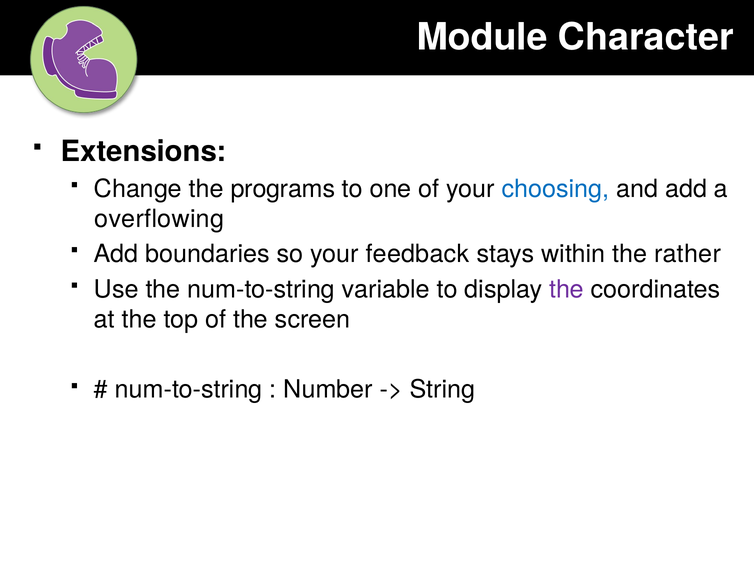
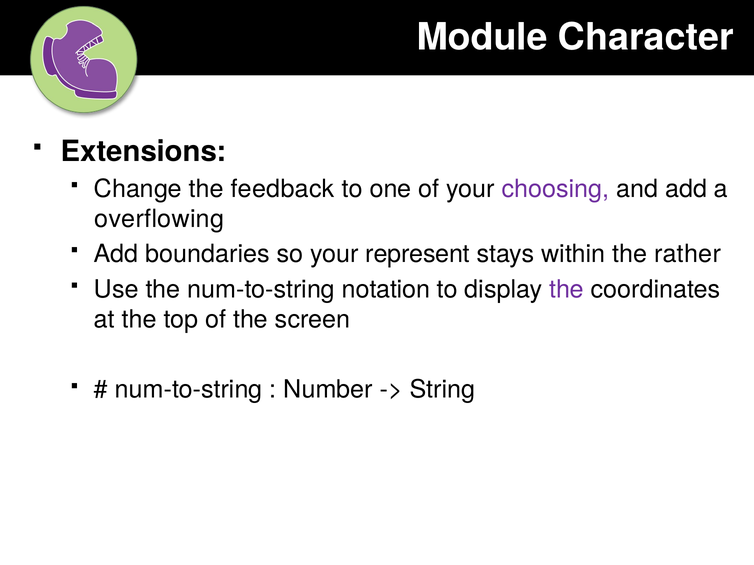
programs: programs -> feedback
choosing colour: blue -> purple
feedback: feedback -> represent
variable: variable -> notation
